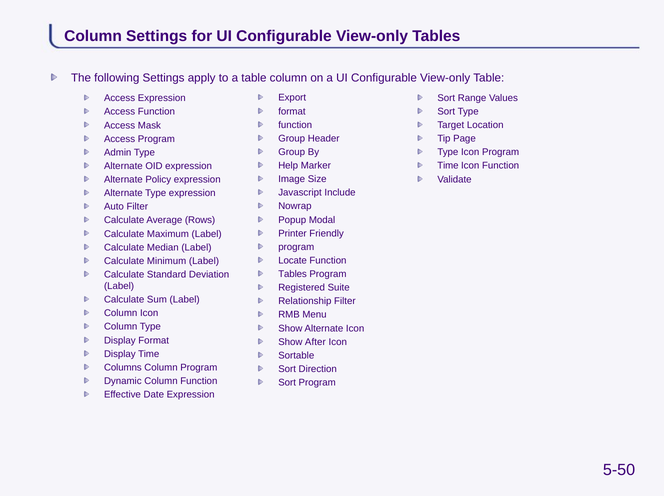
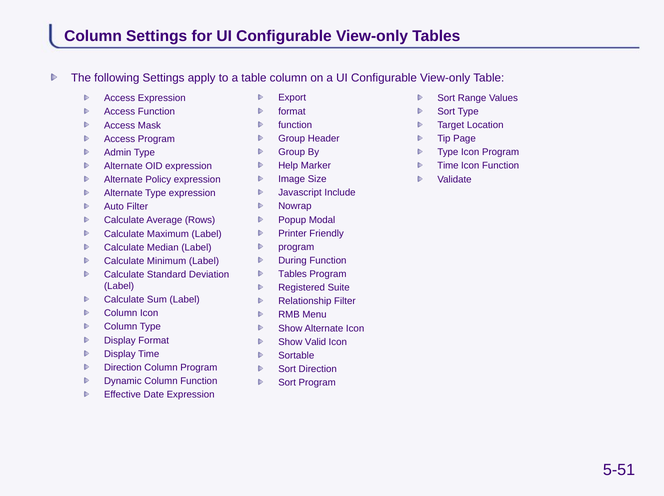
Locate: Locate -> During
After: After -> Valid
Columns at (123, 368): Columns -> Direction
5-50: 5-50 -> 5-51
